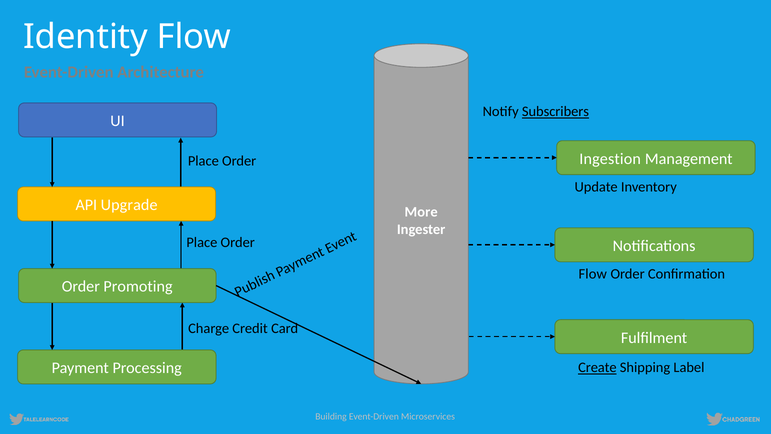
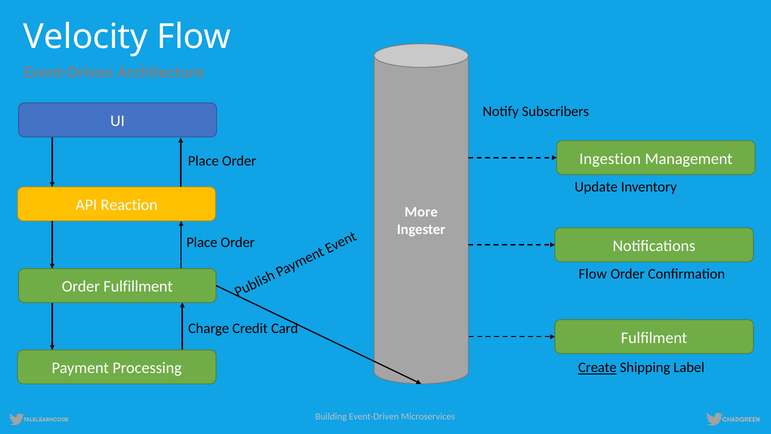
Identity: Identity -> Velocity
Subscribers underline: present -> none
Upgrade: Upgrade -> Reaction
Promoting: Promoting -> Fulfillment
